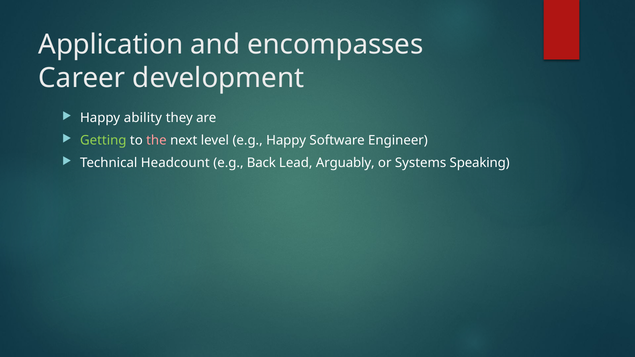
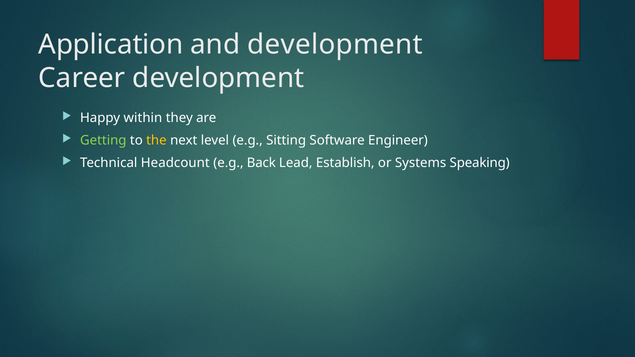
and encompasses: encompasses -> development
ability: ability -> within
the colour: pink -> yellow
e.g Happy: Happy -> Sitting
Arguably: Arguably -> Establish
